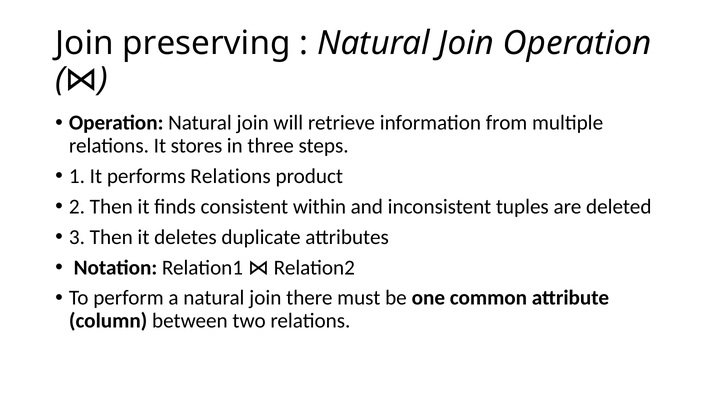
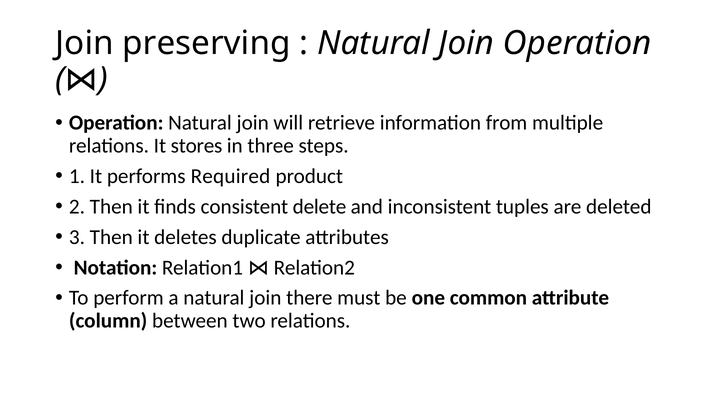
performs Relations: Relations -> Required
within: within -> delete
